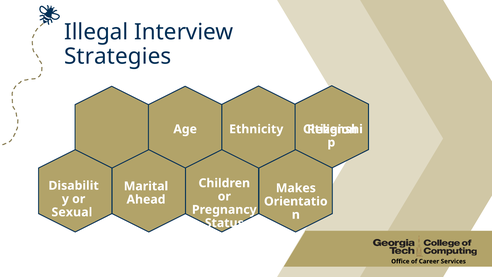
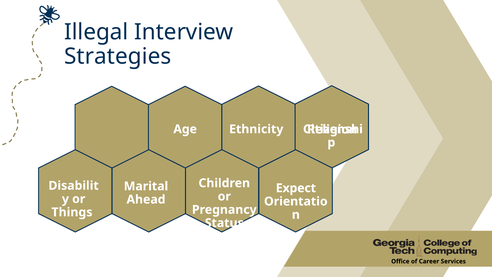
Makes: Makes -> Expect
Sexual: Sexual -> Things
